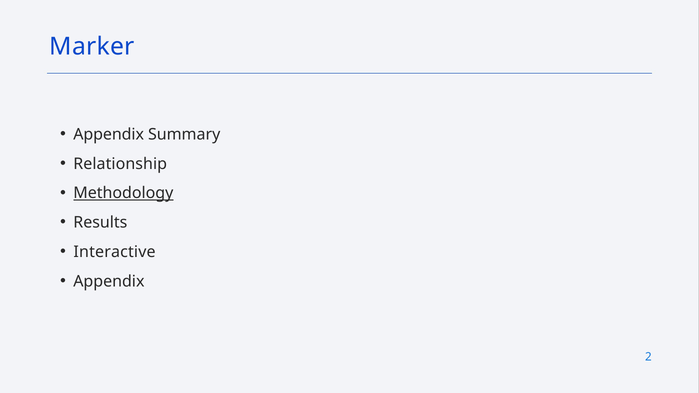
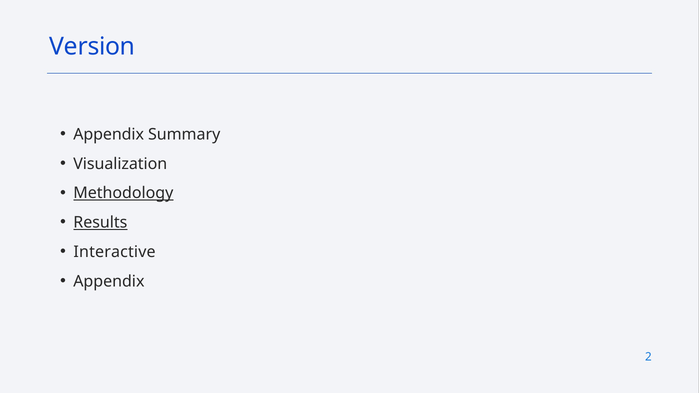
Marker: Marker -> Version
Relationship: Relationship -> Visualization
Results underline: none -> present
